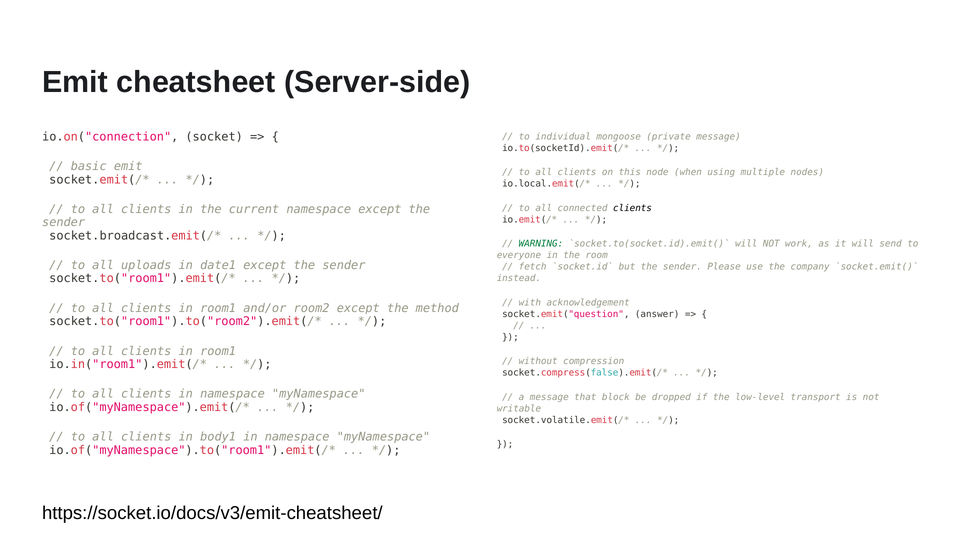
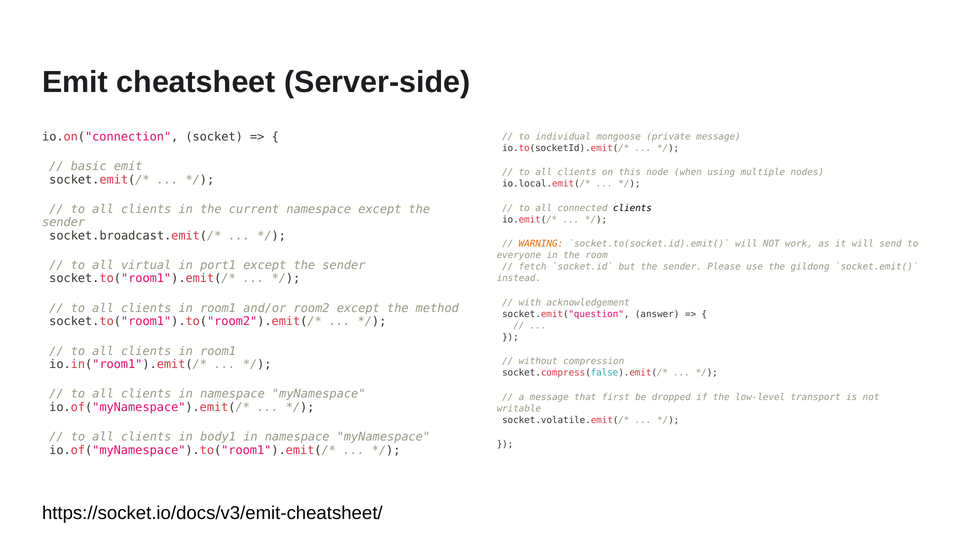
WARNING colour: green -> orange
uploads: uploads -> virtual
date1: date1 -> port1
company: company -> gildong
block: block -> first
